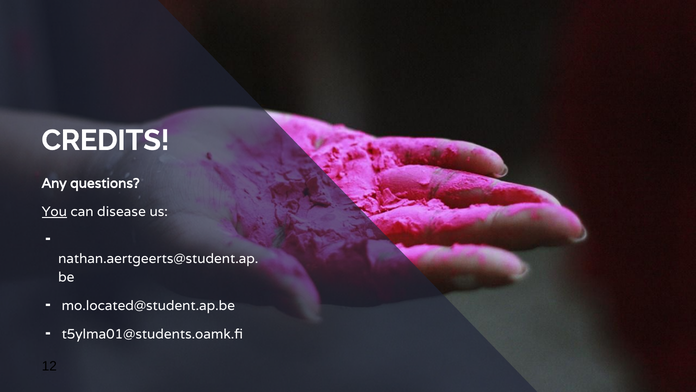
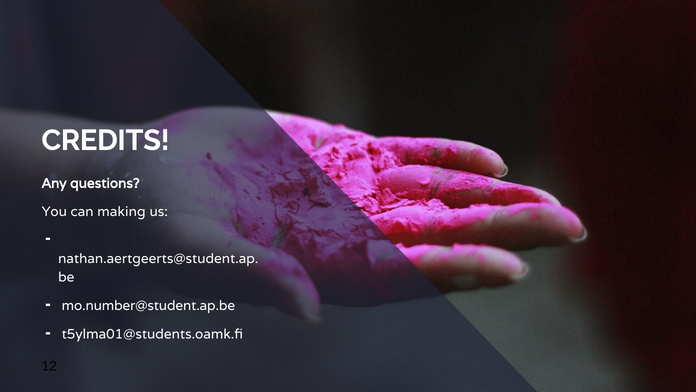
You underline: present -> none
disease: disease -> making
mo.located@student.ap.be: mo.located@student.ap.be -> mo.number@student.ap.be
